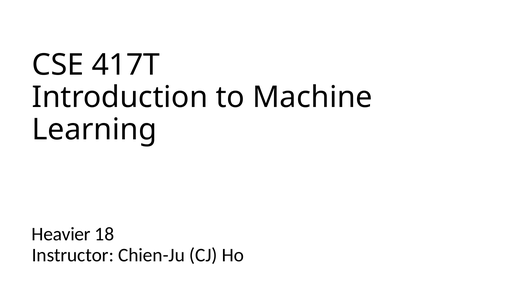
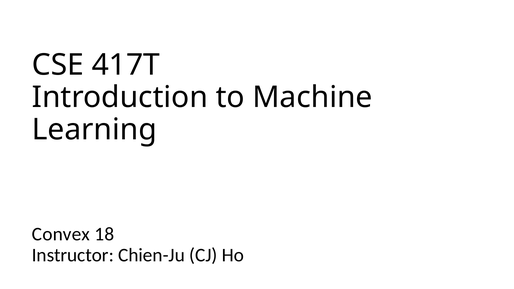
Heavier: Heavier -> Convex
